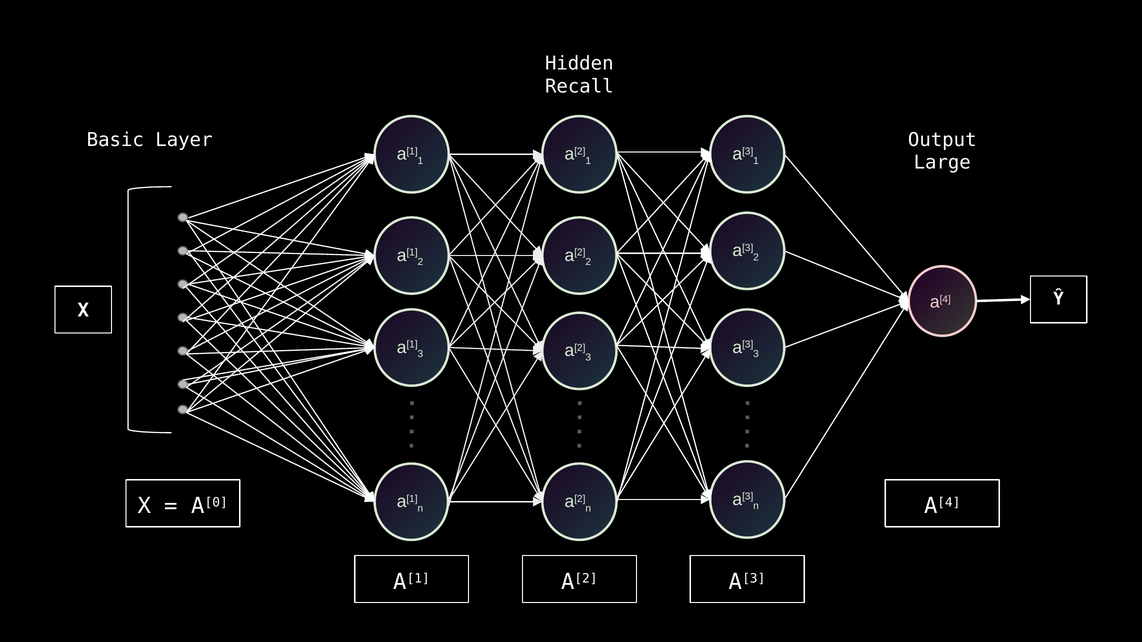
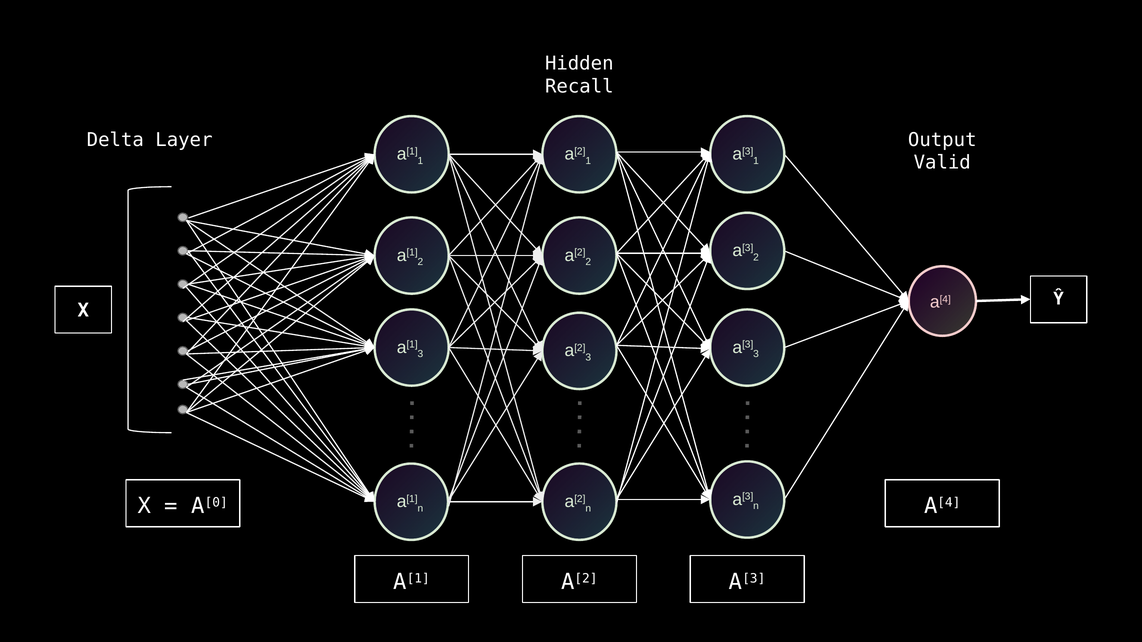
Basic: Basic -> Delta
Large: Large -> Valid
